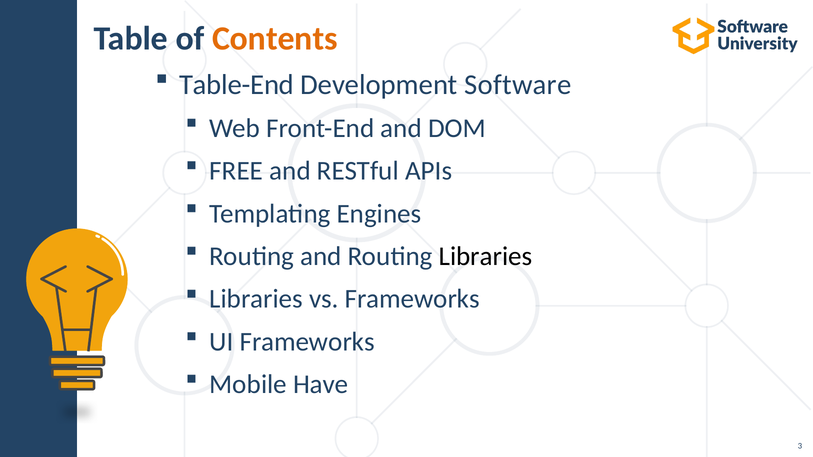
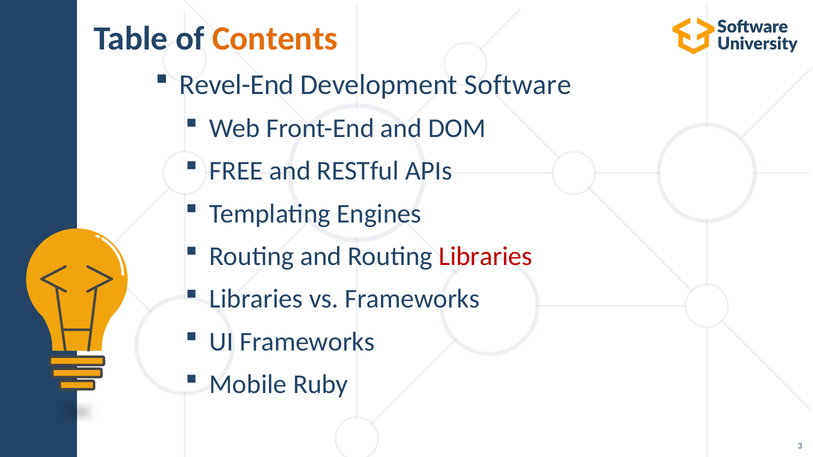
Table-End: Table-End -> Revel-End
Libraries at (486, 256) colour: black -> red
Have: Have -> Ruby
